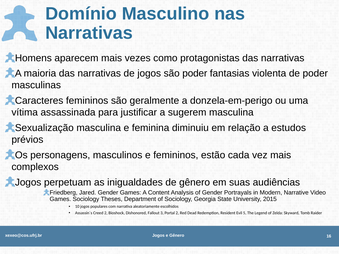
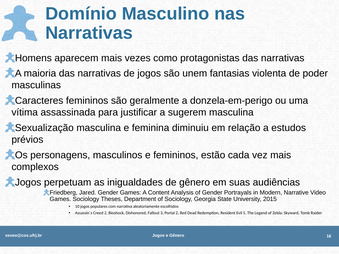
são poder: poder -> unem
